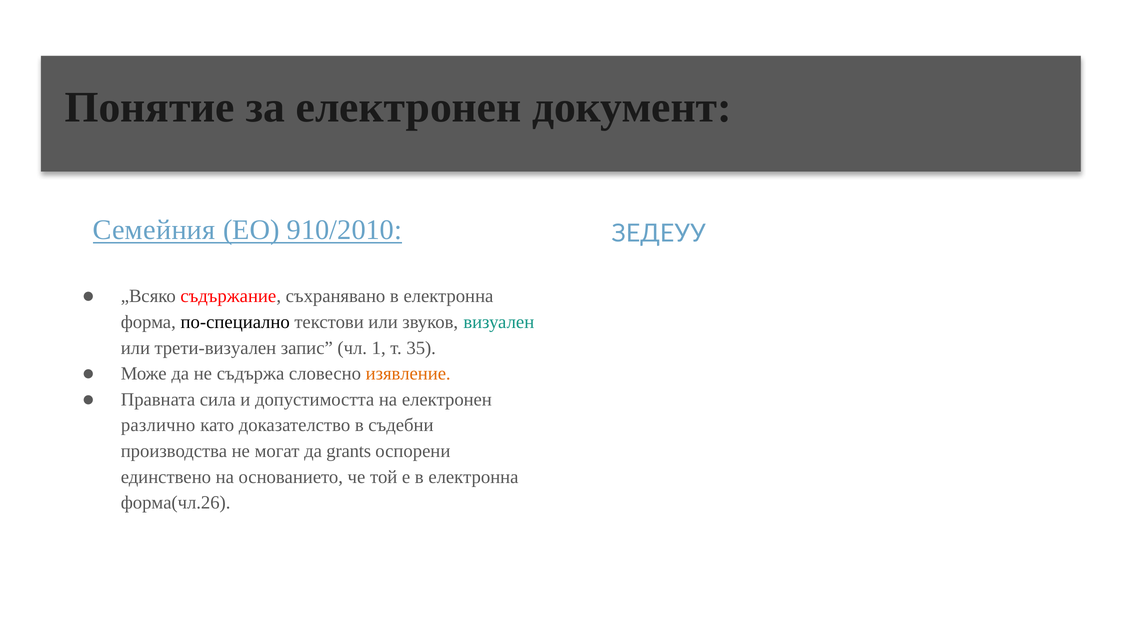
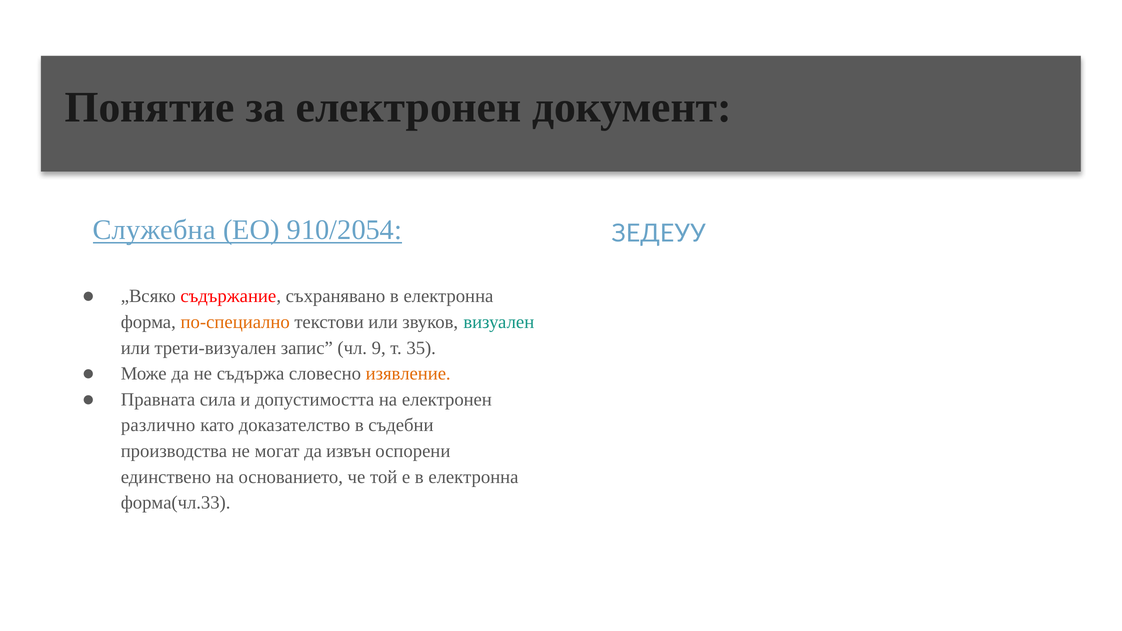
Семейния: Семейния -> Служебна
910/2010: 910/2010 -> 910/2054
по-специално colour: black -> orange
1: 1 -> 9
grants: grants -> извън
форма(чл.26: форма(чл.26 -> форма(чл.33
